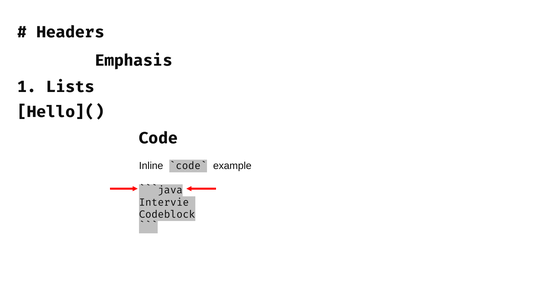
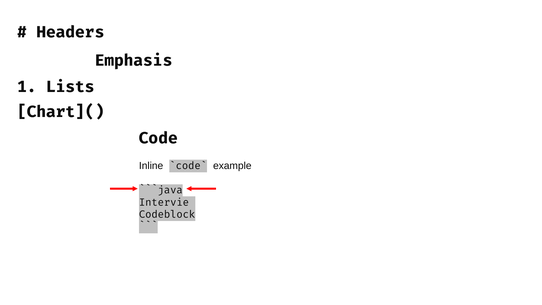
Hello](: Hello]( -> Chart](
